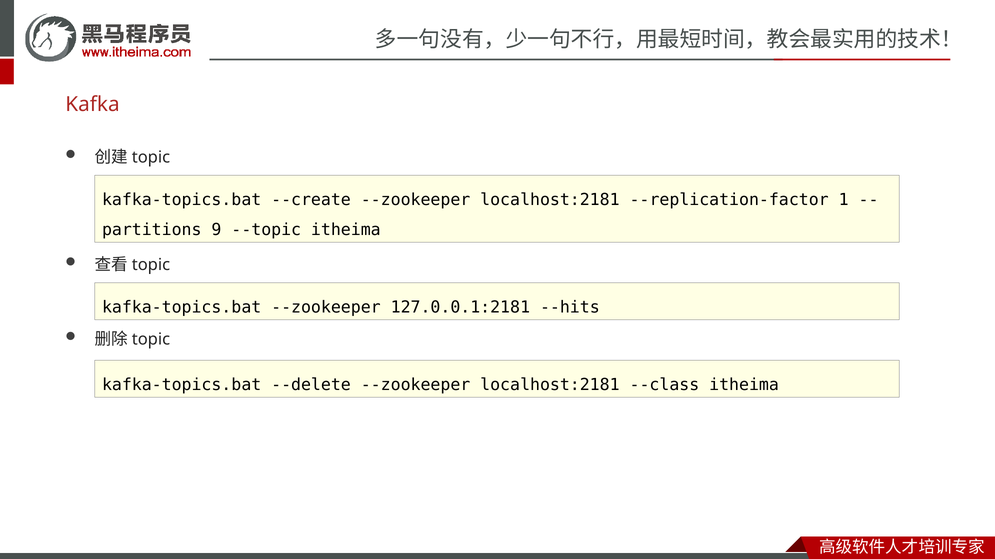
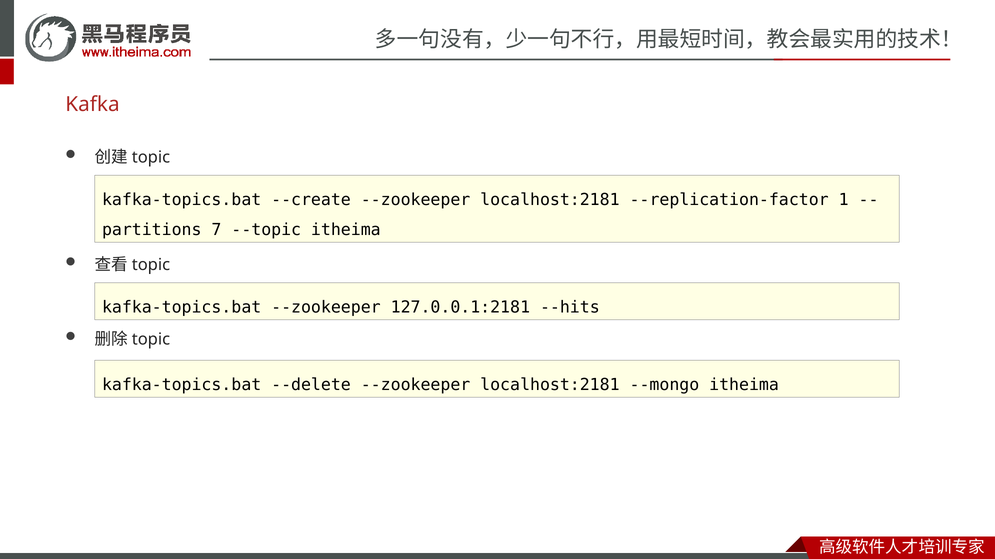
9: 9 -> 7
--class: --class -> --mongo
